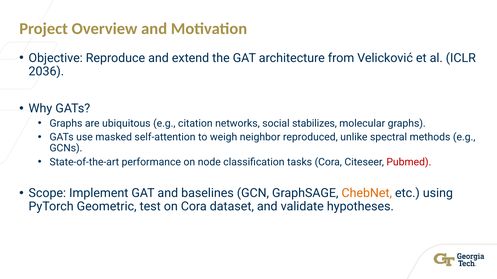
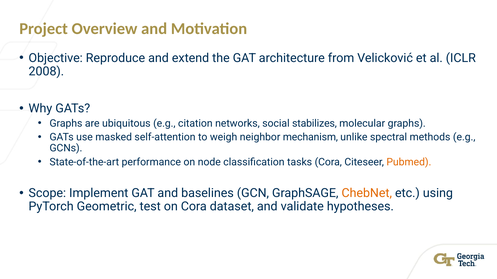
2036: 2036 -> 2008
reproduced: reproduced -> mechanism
Pubmed colour: red -> orange
